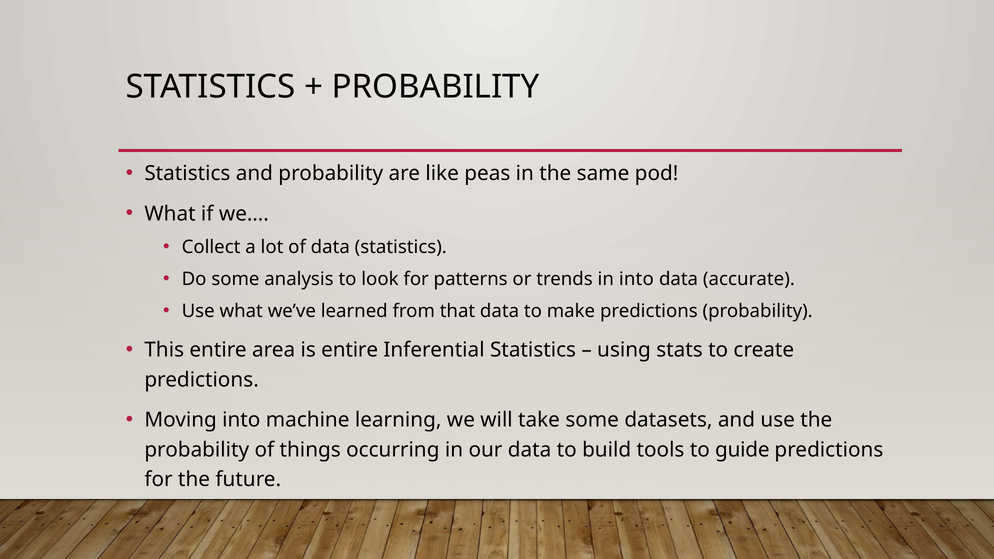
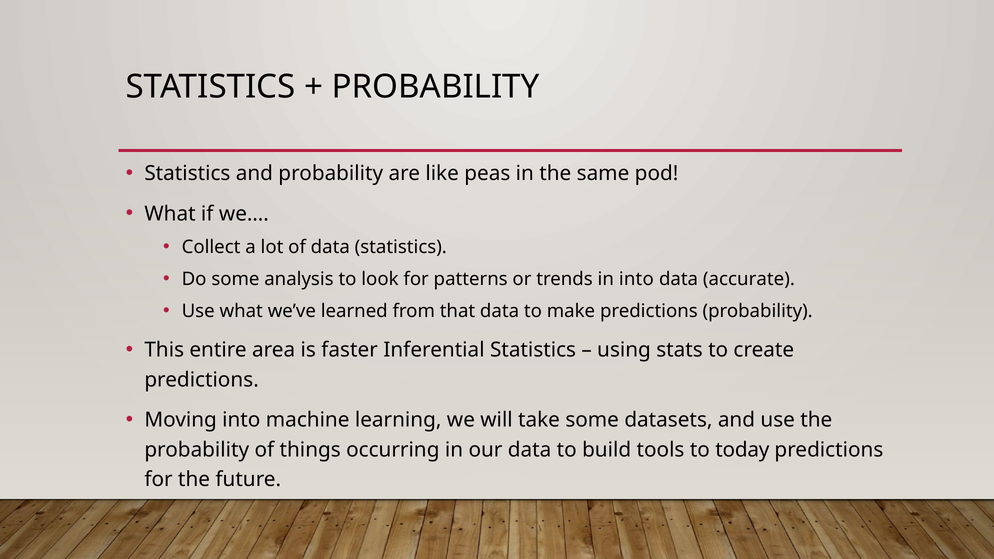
is entire: entire -> faster
guide: guide -> today
